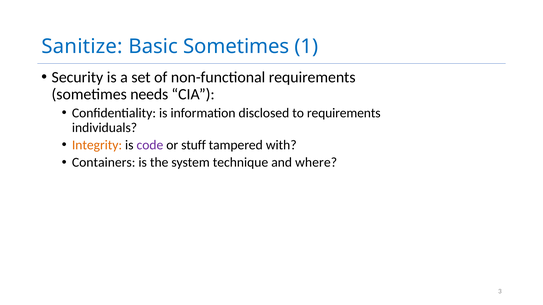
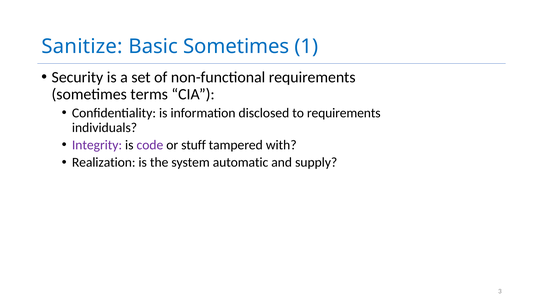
needs: needs -> terms
Integrity colour: orange -> purple
Containers: Containers -> Realization
technique: technique -> automatic
where: where -> supply
